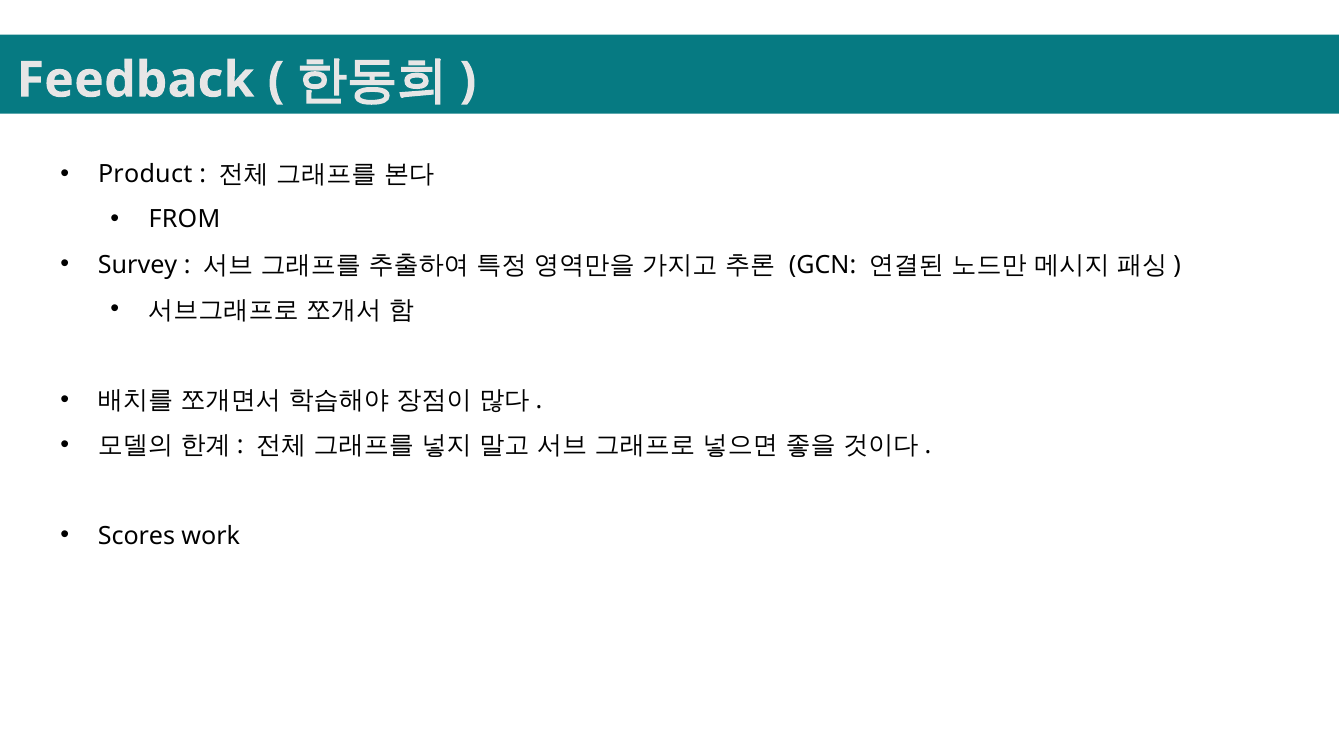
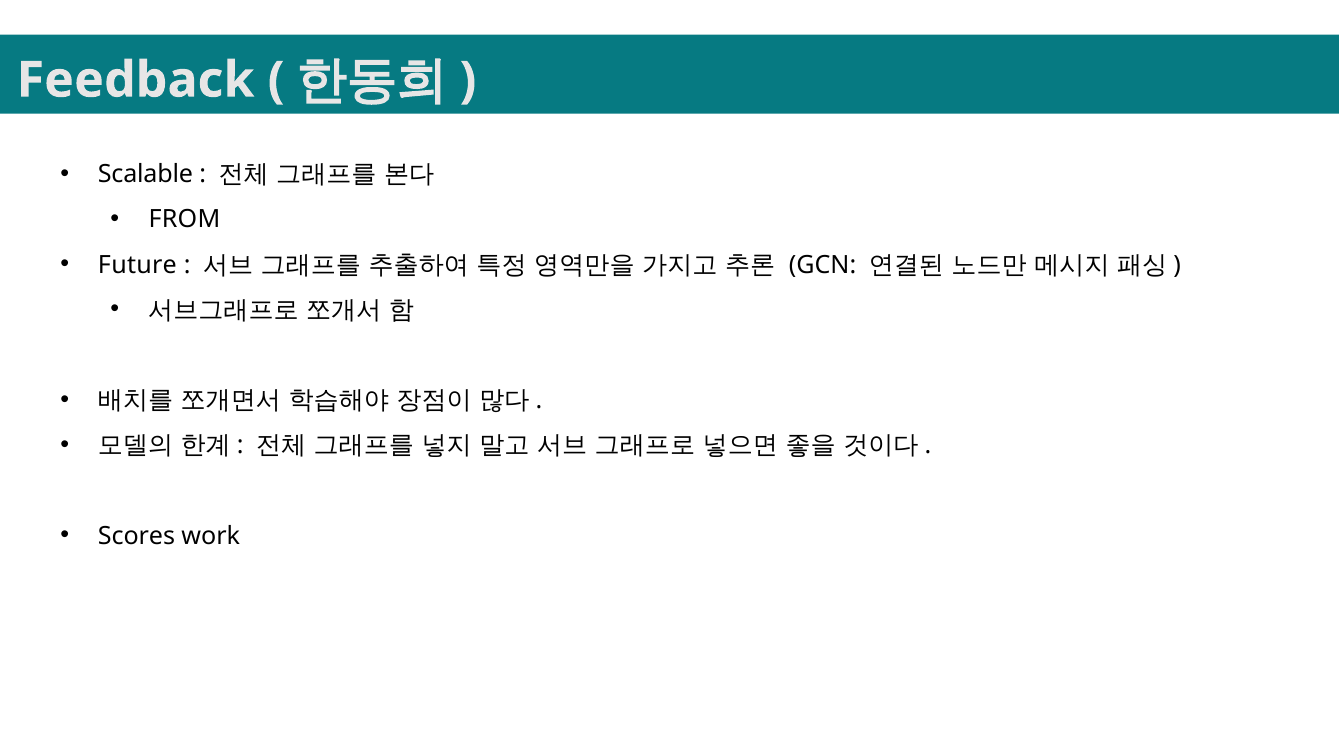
Product: Product -> Scalable
Survey: Survey -> Future
